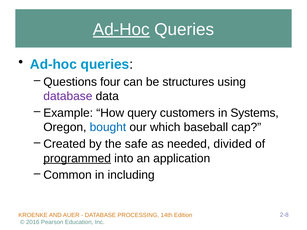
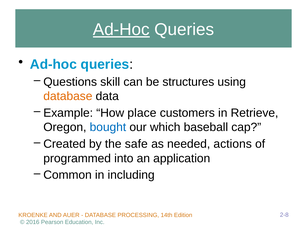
four: four -> skill
database at (68, 96) colour: purple -> orange
query: query -> place
Systems: Systems -> Retrieve
divided: divided -> actions
programmed underline: present -> none
